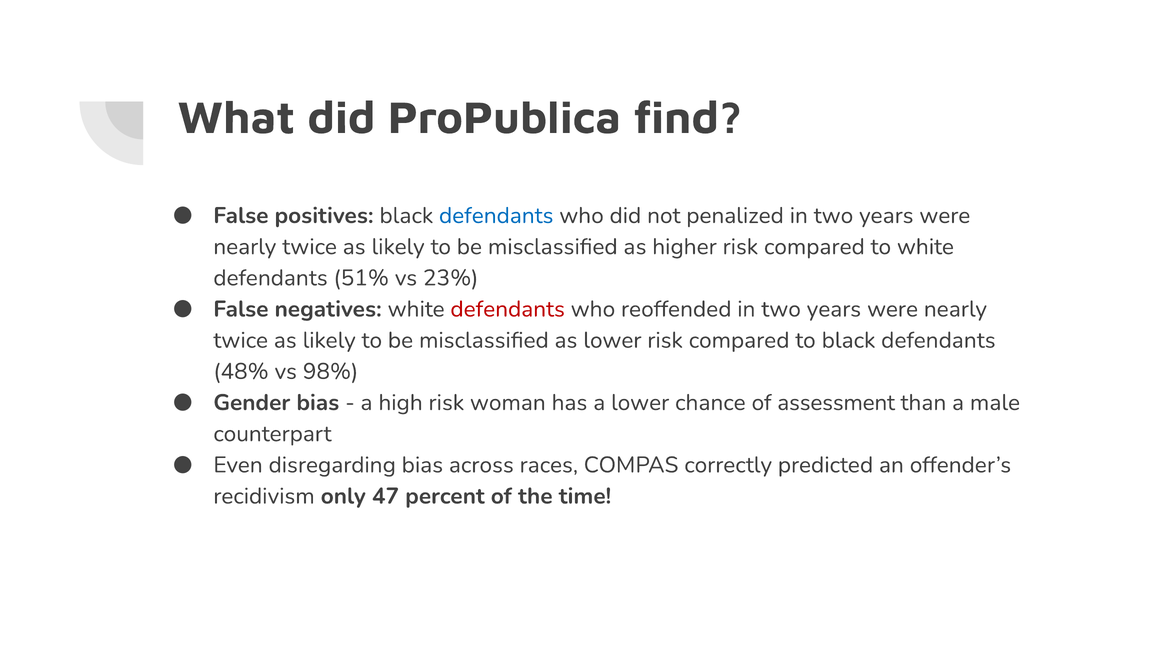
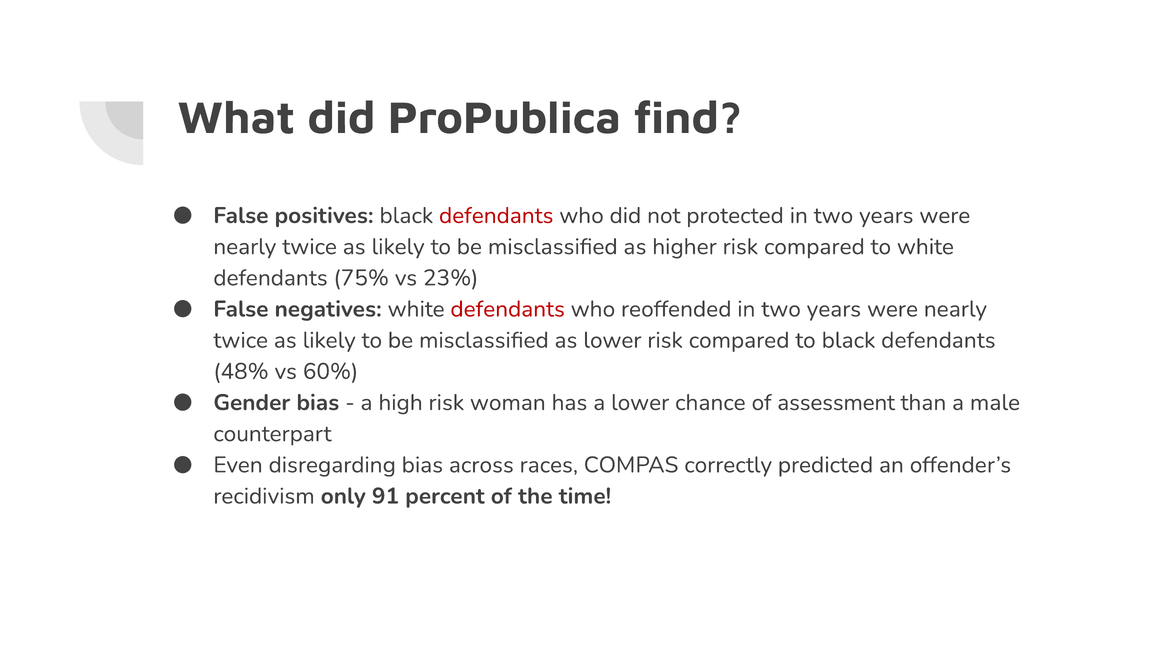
defendants at (496, 216) colour: blue -> red
penalized: penalized -> protected
51%: 51% -> 75%
98%: 98% -> 60%
47: 47 -> 91
